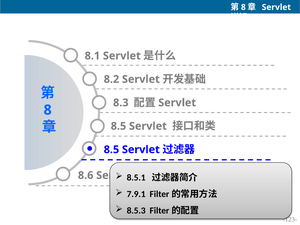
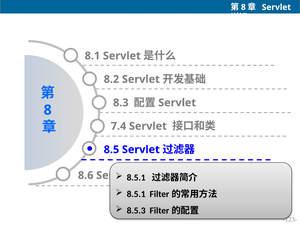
8.5 at (118, 126): 8.5 -> 7.4
7.9.1 at (136, 194): 7.9.1 -> 8.5.1
